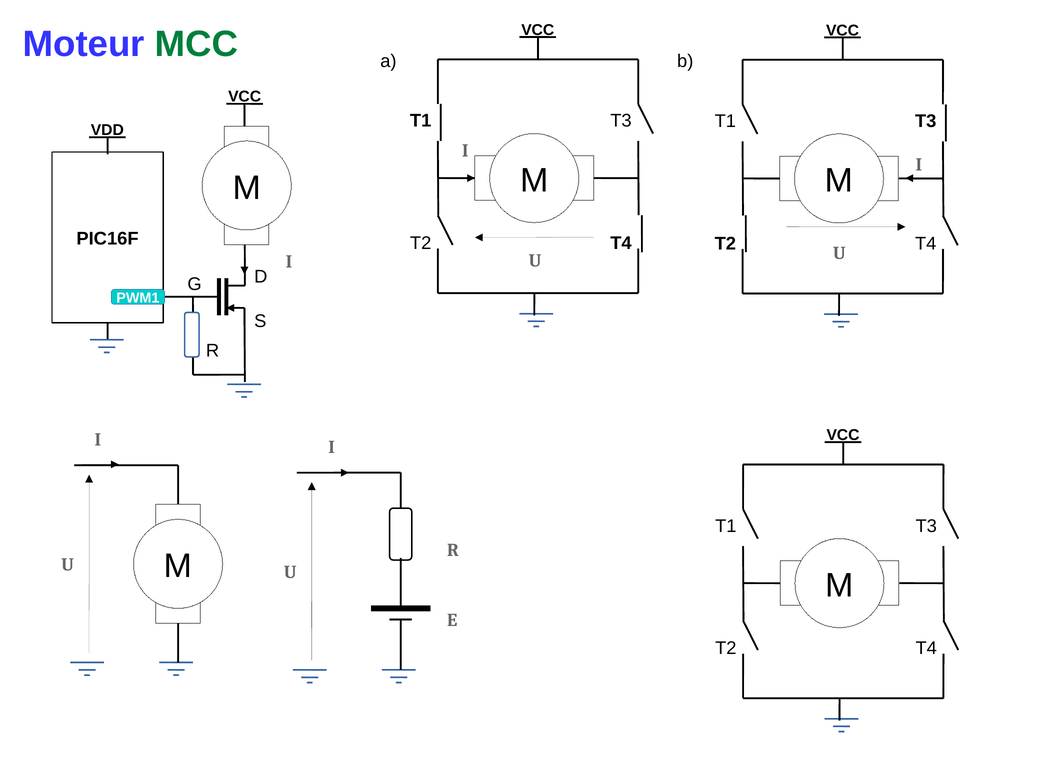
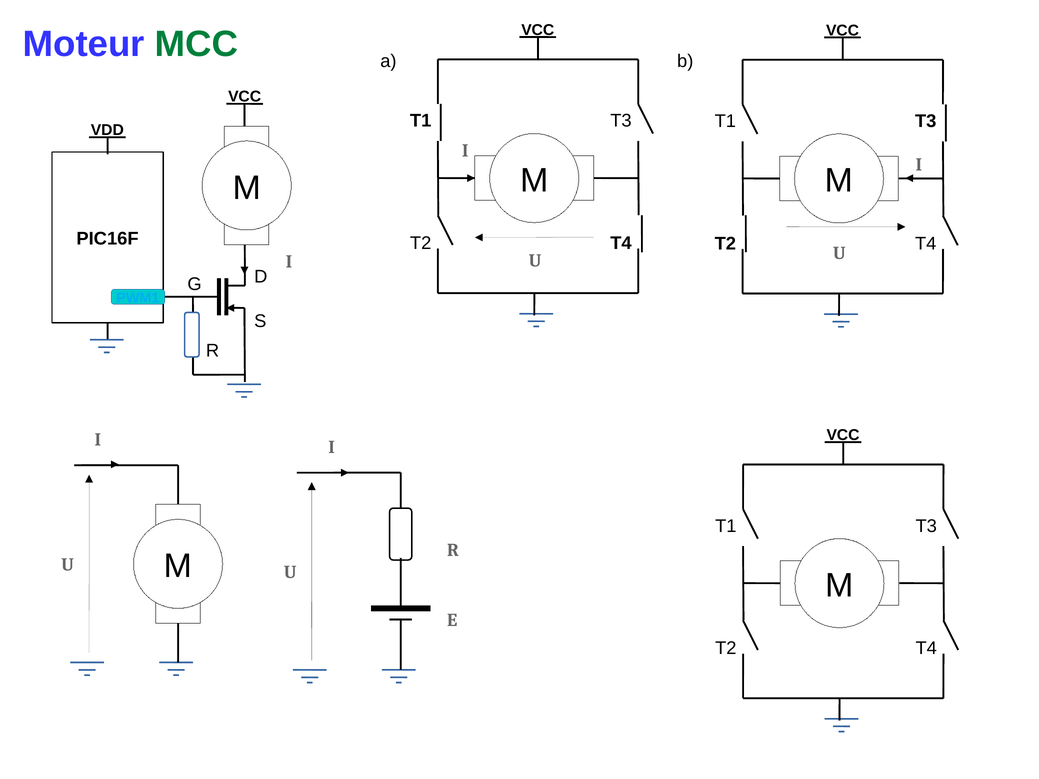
PWM1 colour: white -> light blue
